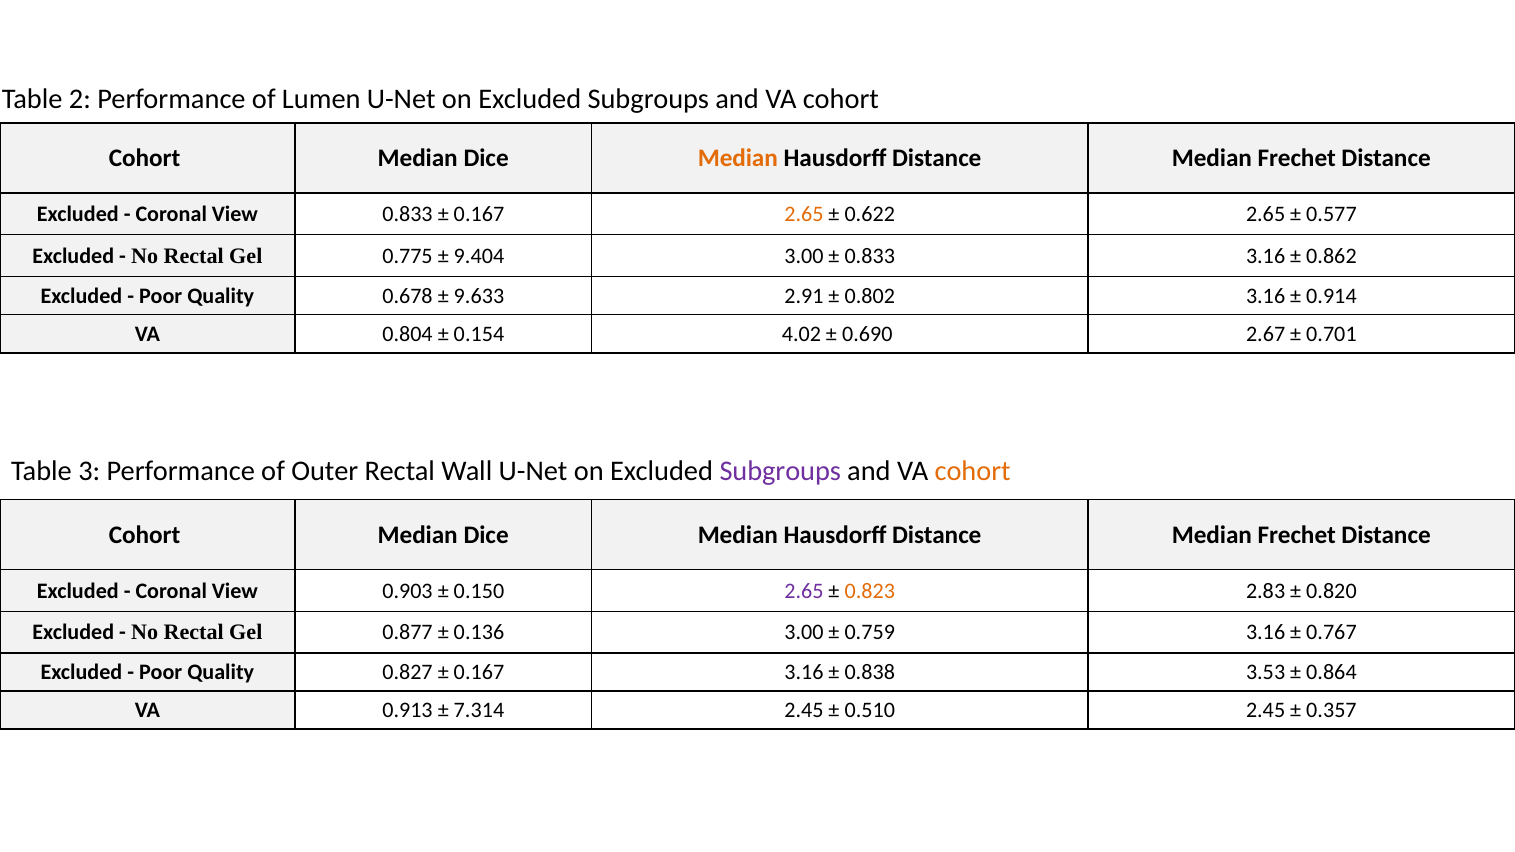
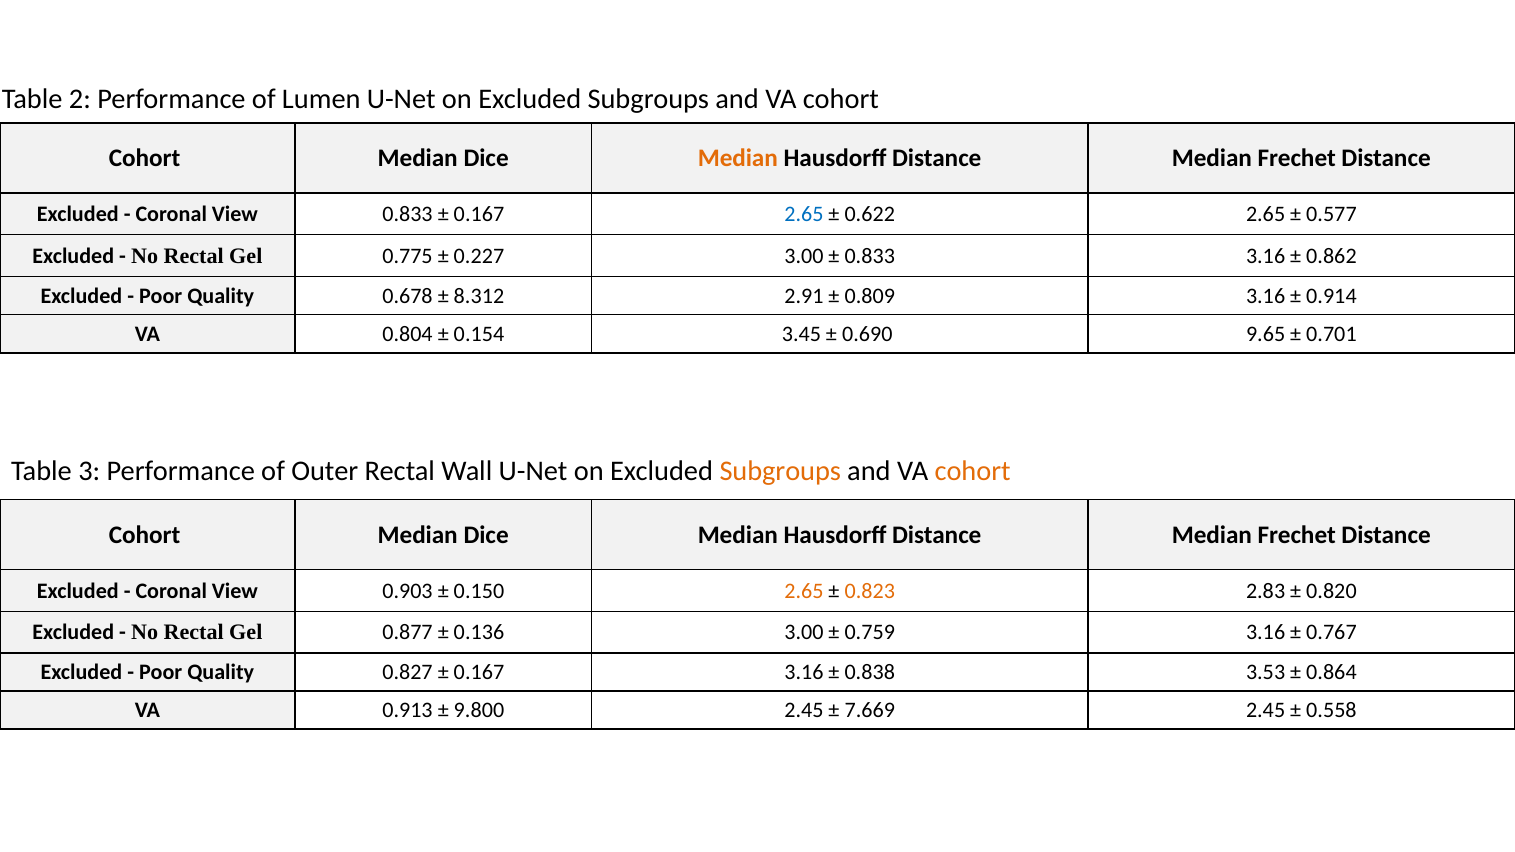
2.65 at (804, 215) colour: orange -> blue
9.404: 9.404 -> 0.227
9.633: 9.633 -> 8.312
0.802: 0.802 -> 0.809
4.02: 4.02 -> 3.45
2.67: 2.67 -> 9.65
Subgroups at (780, 471) colour: purple -> orange
2.65 at (804, 591) colour: purple -> orange
7.314: 7.314 -> 9.800
0.510: 0.510 -> 7.669
0.357: 0.357 -> 0.558
